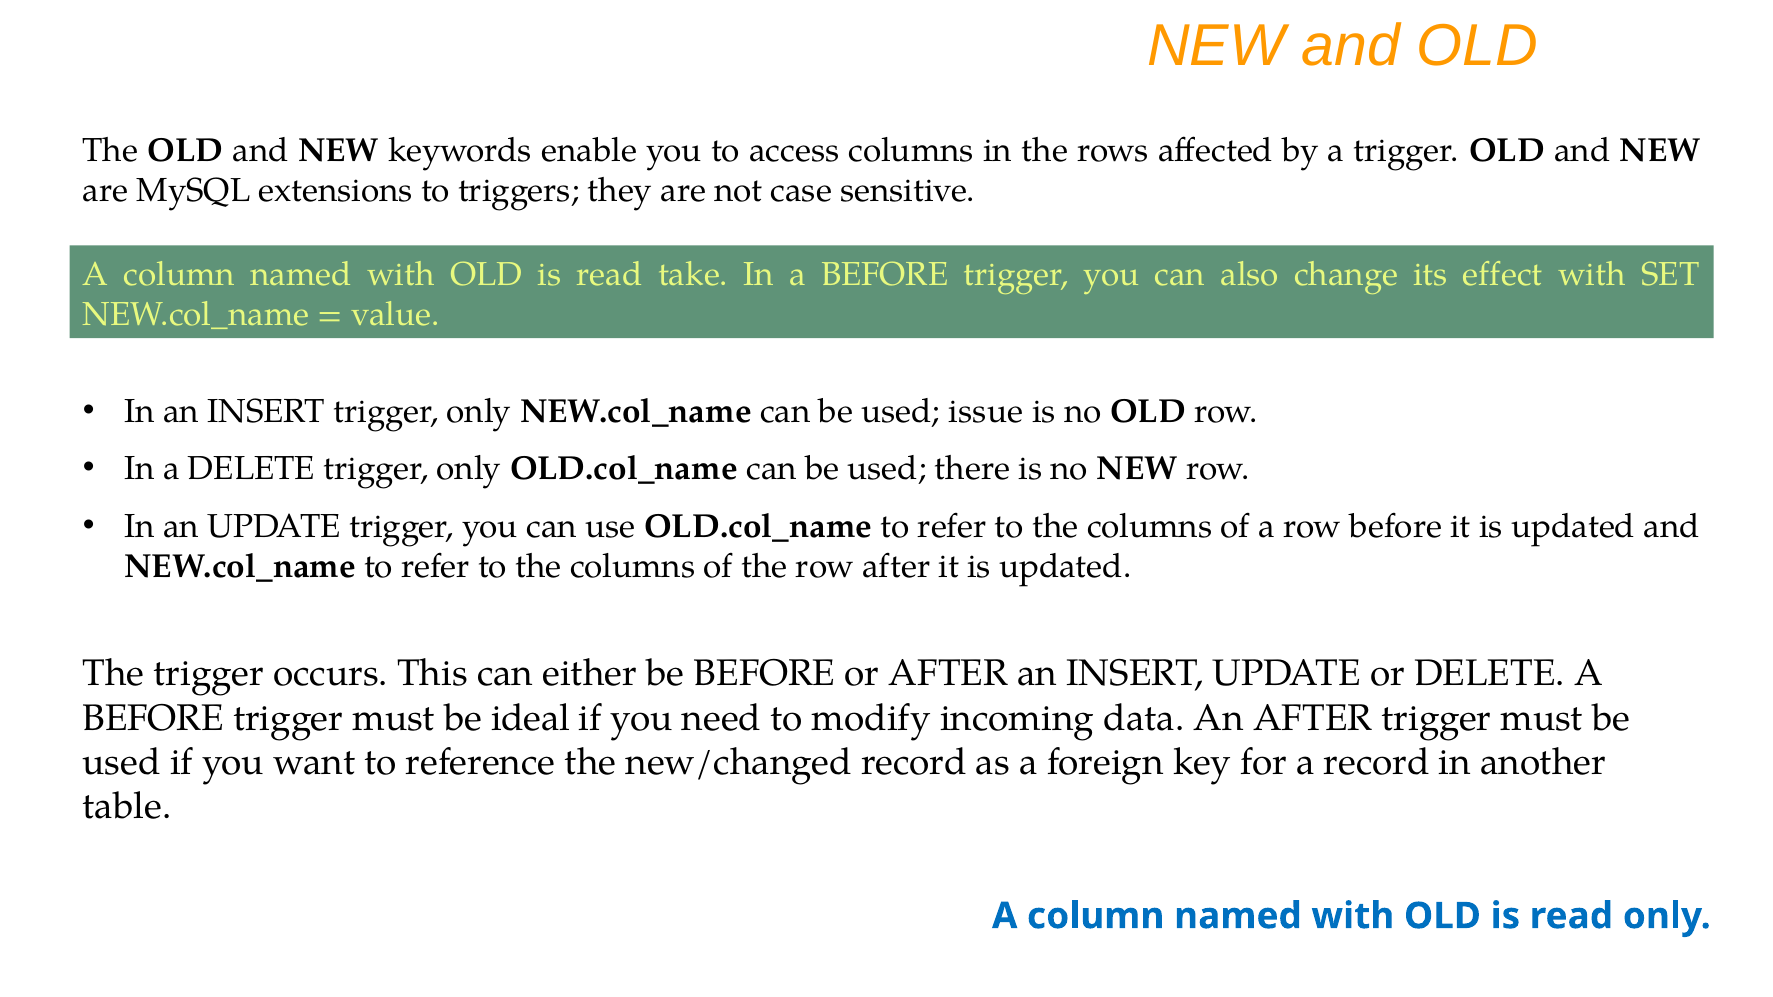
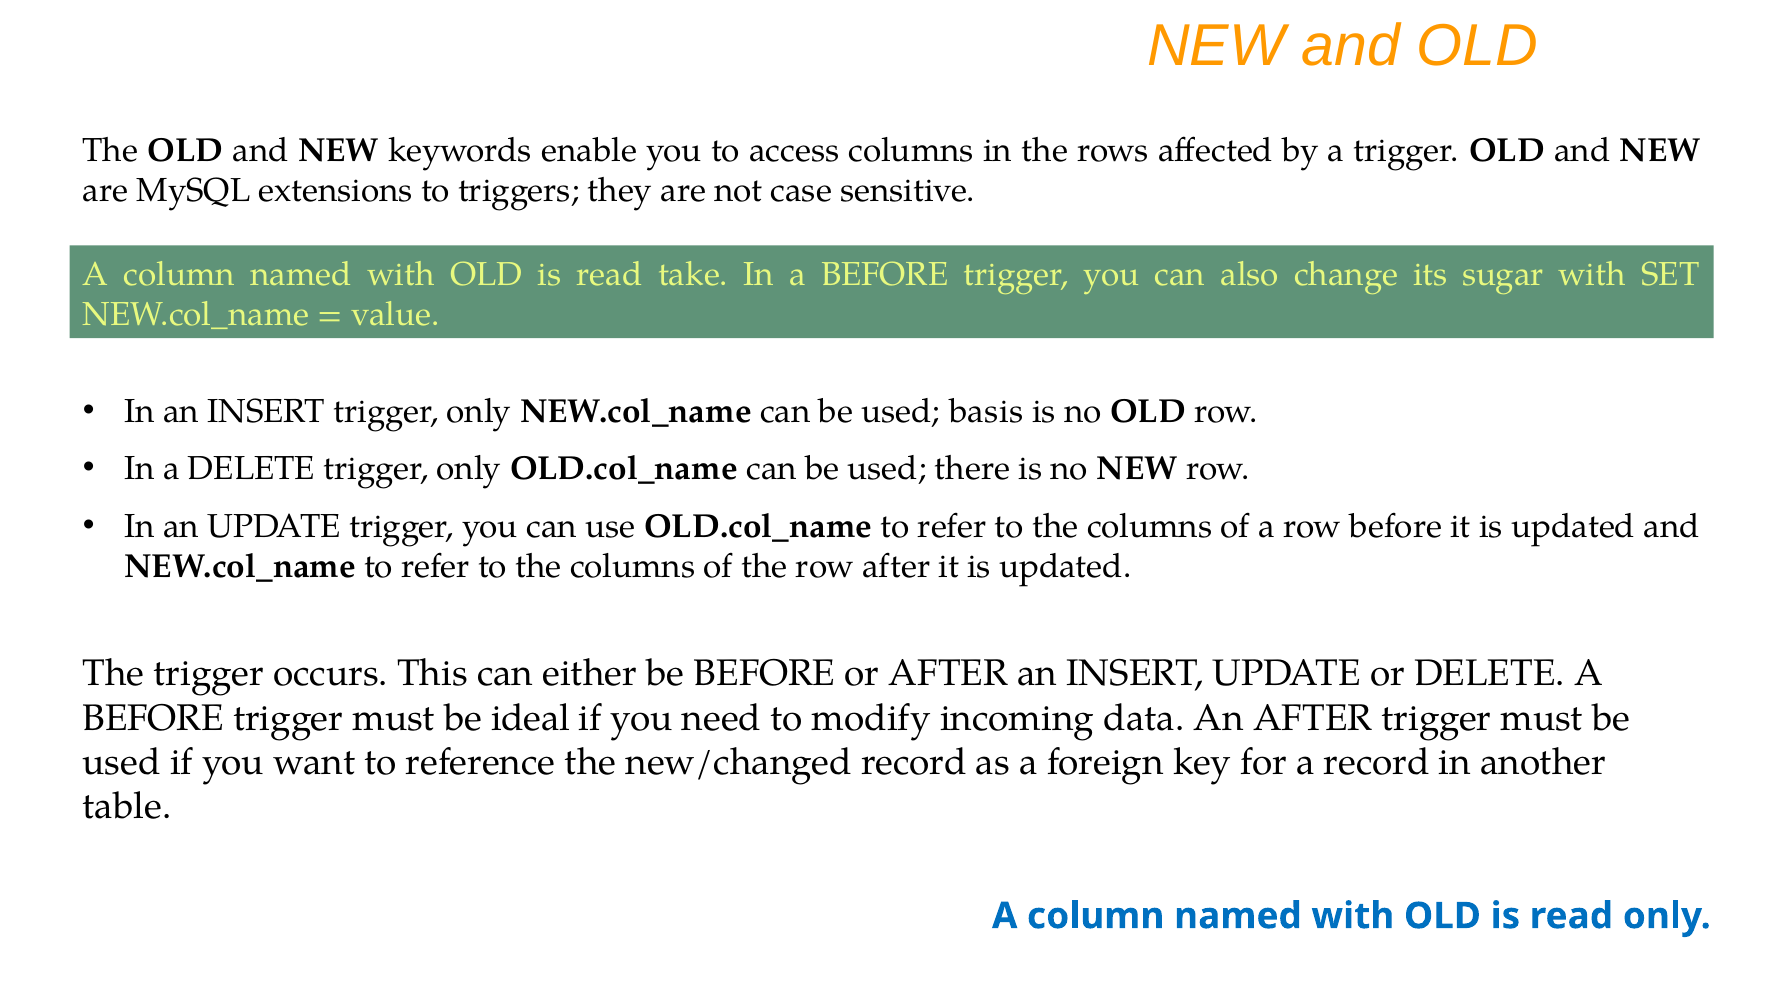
effect: effect -> sugar
issue: issue -> basis
